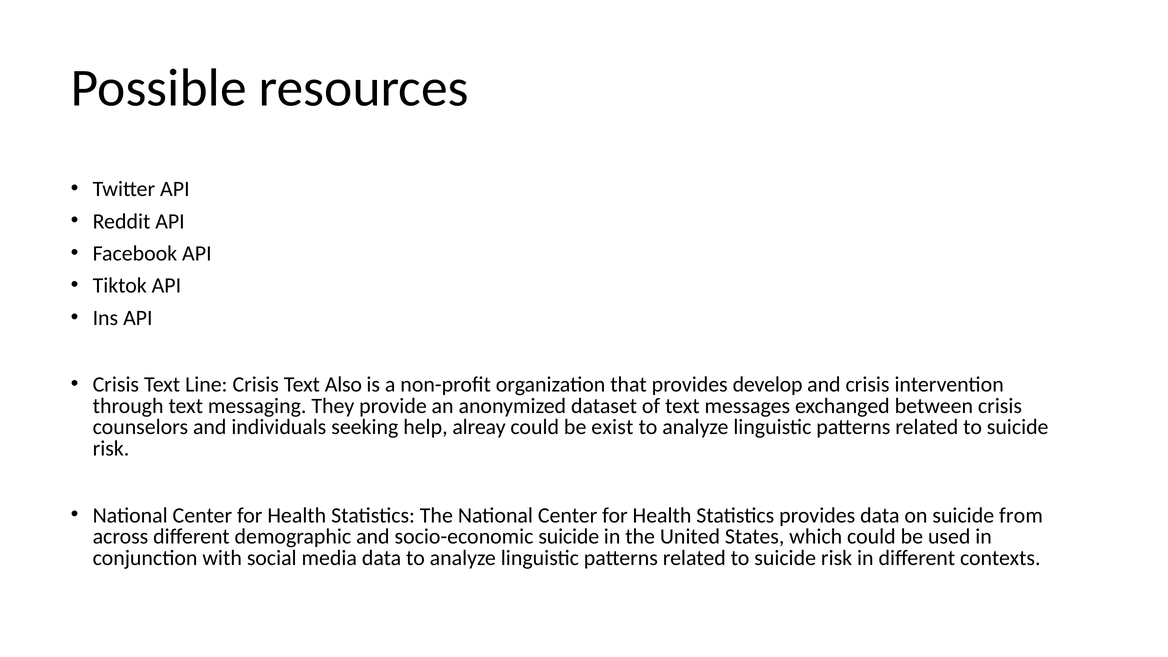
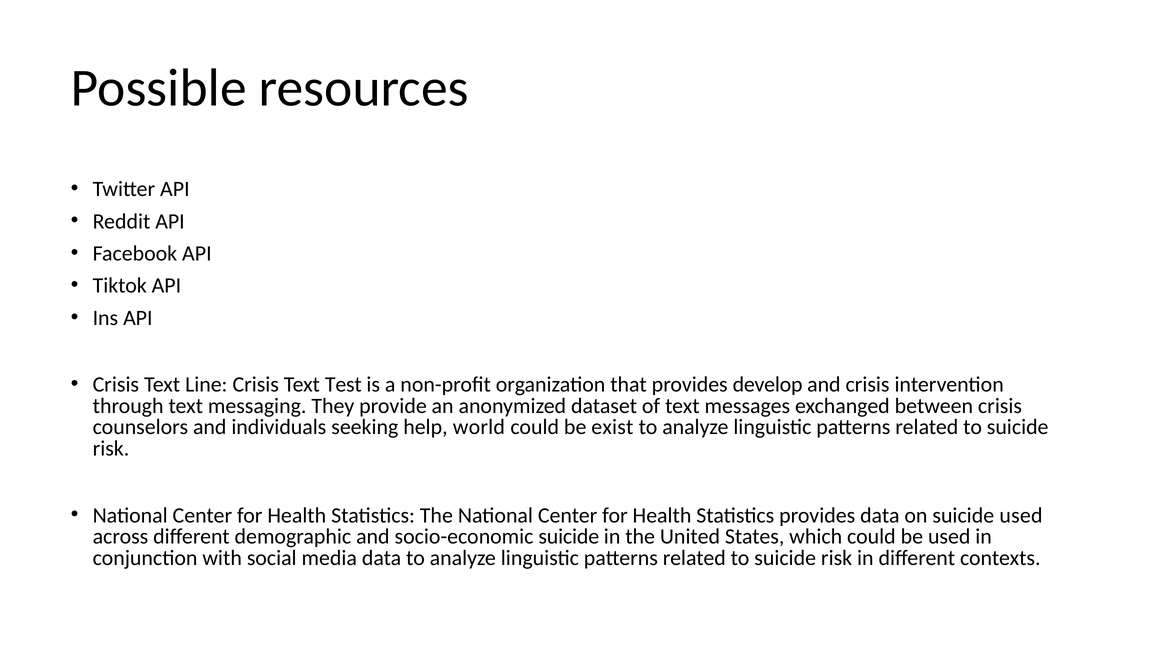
Also: Also -> Test
alreay: alreay -> world
suicide from: from -> used
